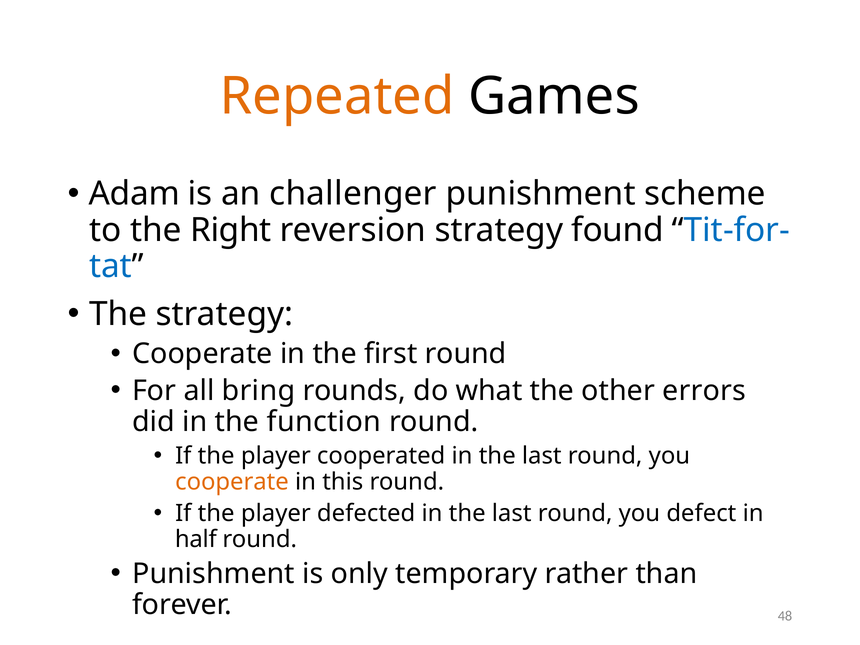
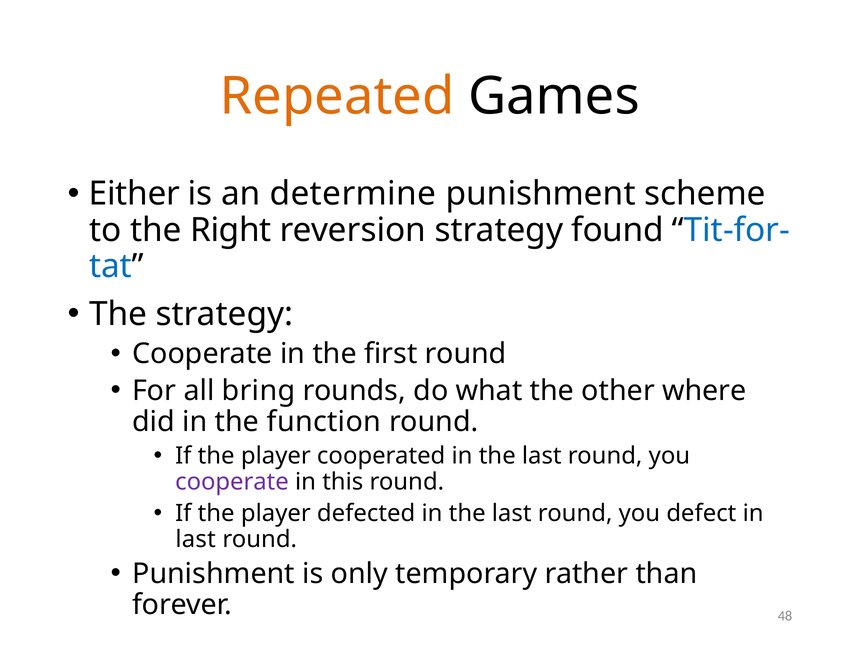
Adam: Adam -> Either
challenger: challenger -> determine
errors: errors -> where
cooperate at (232, 482) colour: orange -> purple
half at (196, 539): half -> last
